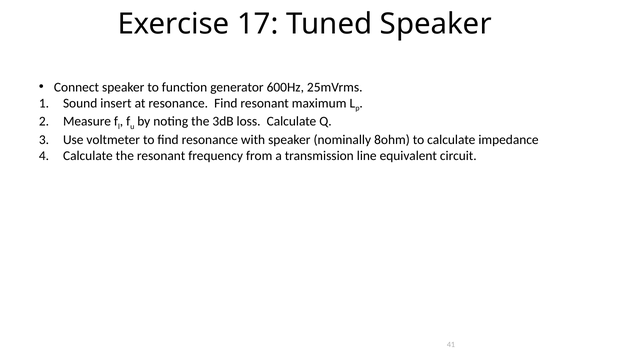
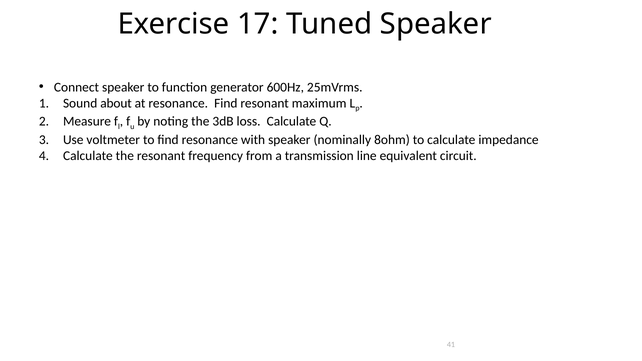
insert: insert -> about
